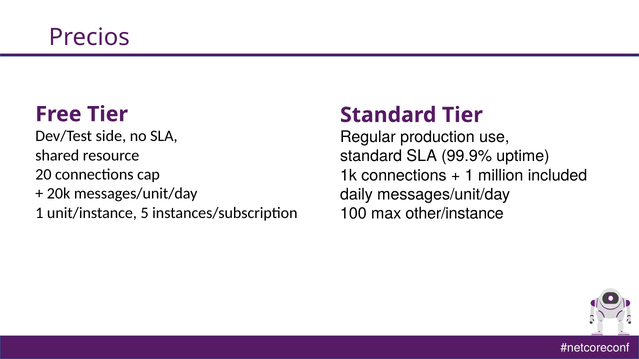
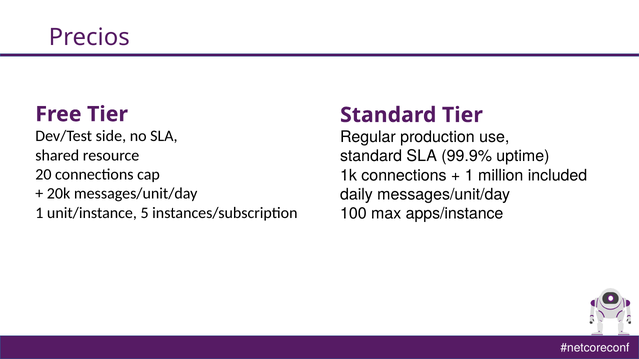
other/instance: other/instance -> apps/instance
